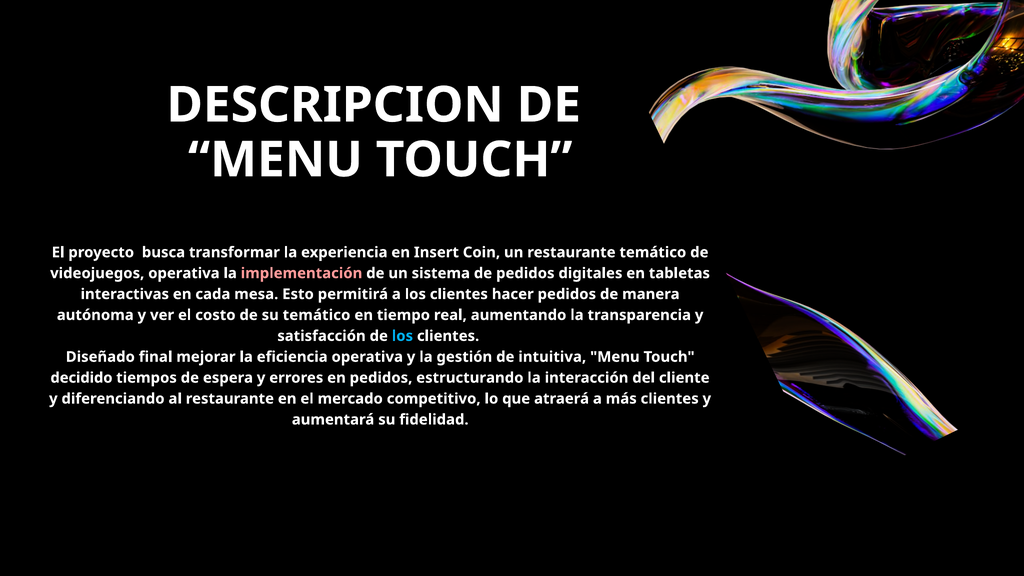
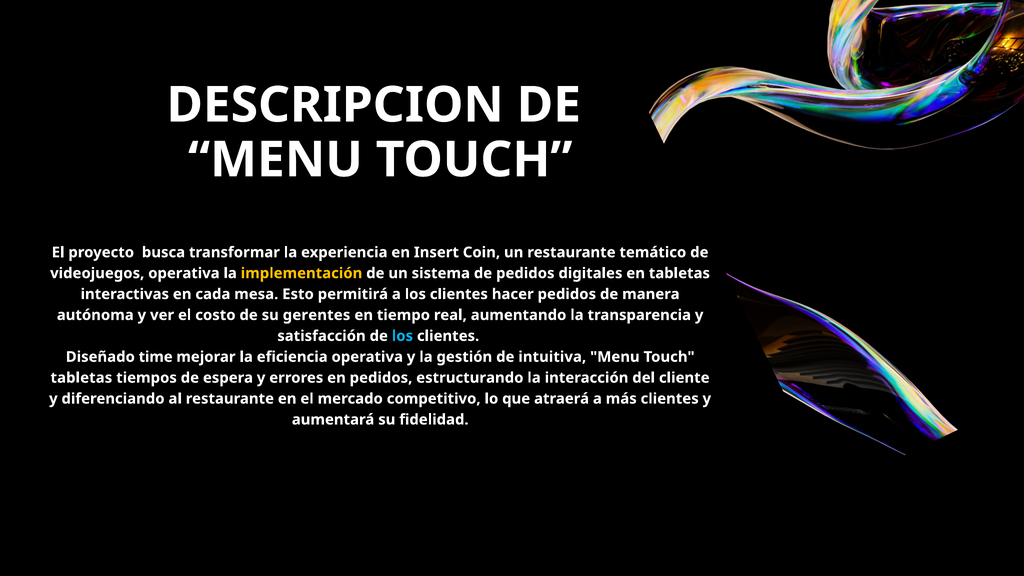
implementación colour: pink -> yellow
su temático: temático -> gerentes
final: final -> time
decidido at (81, 378): decidido -> tabletas
